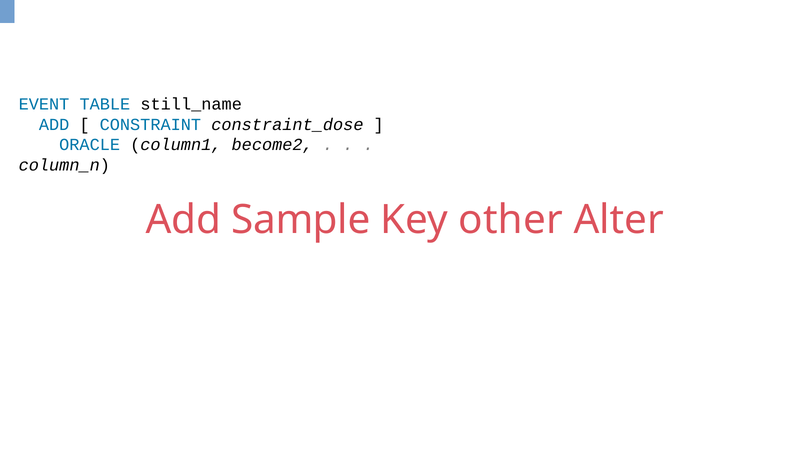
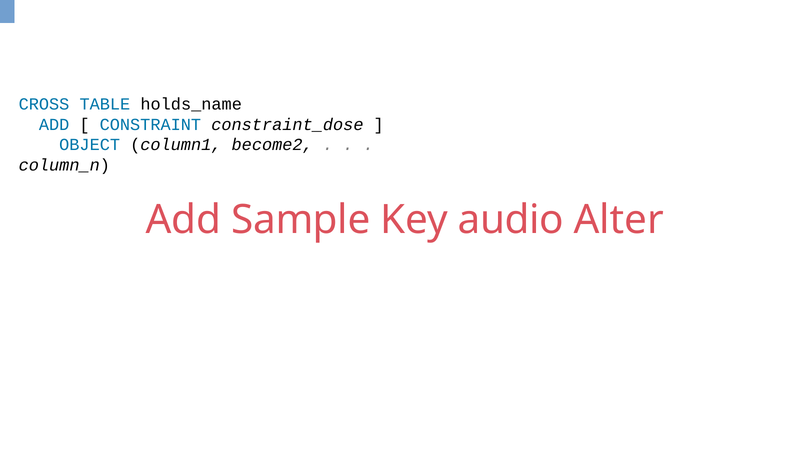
EVENT: EVENT -> CROSS
still_name: still_name -> holds_name
ORACLE: ORACLE -> OBJECT
other: other -> audio
